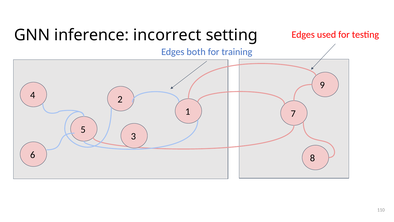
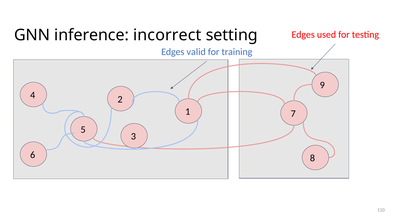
both: both -> valid
